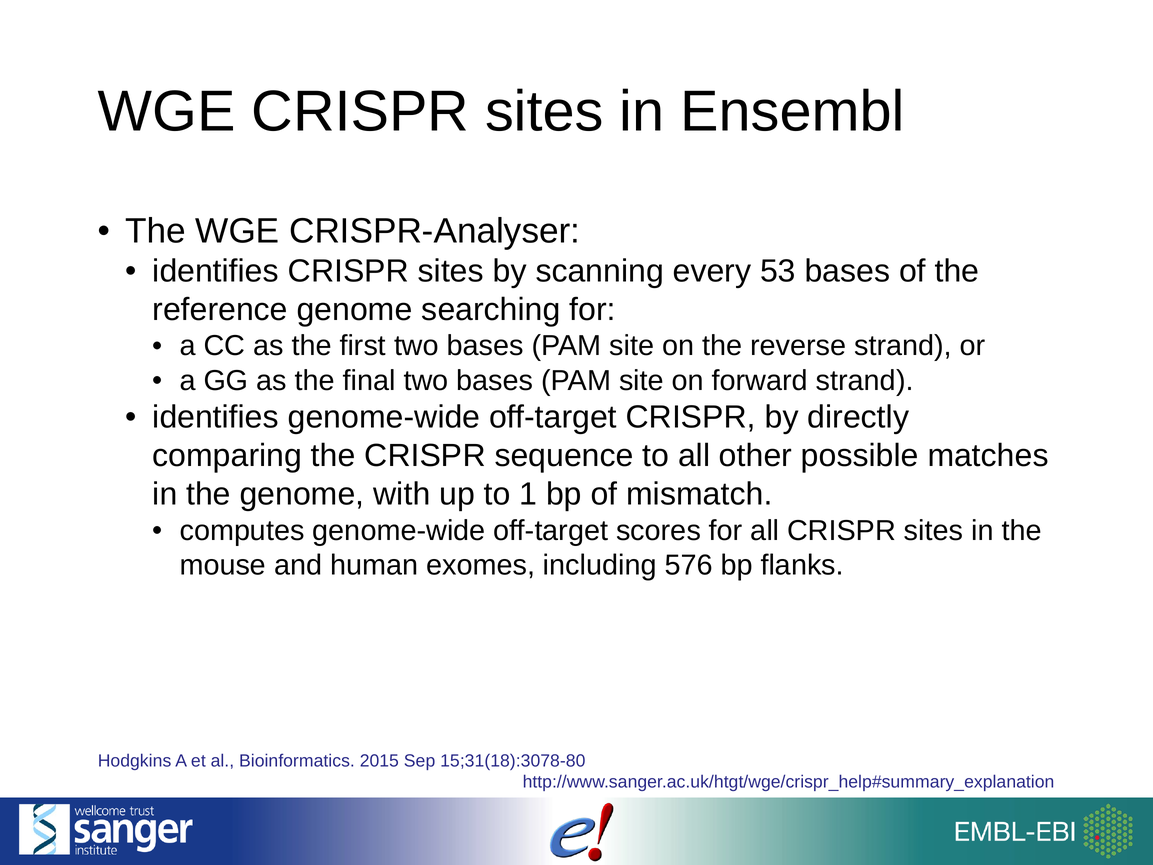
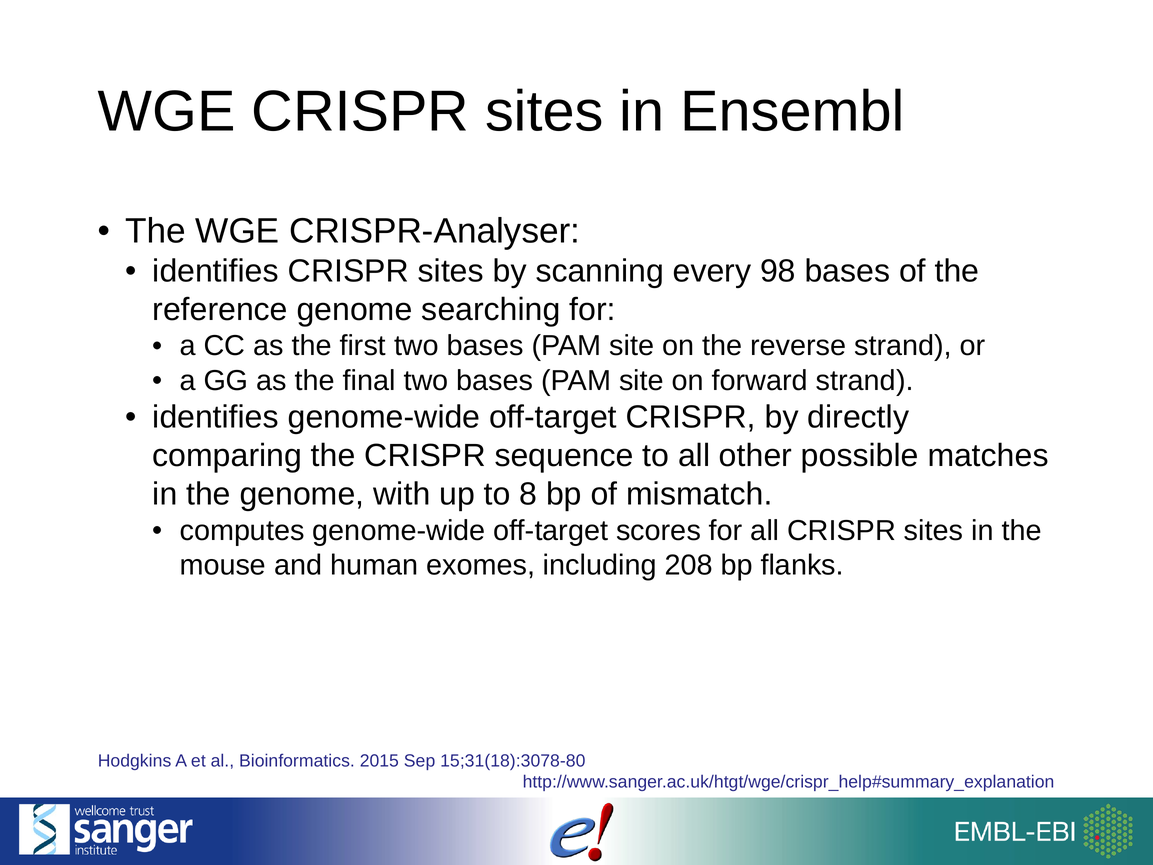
53: 53 -> 98
1: 1 -> 8
576: 576 -> 208
